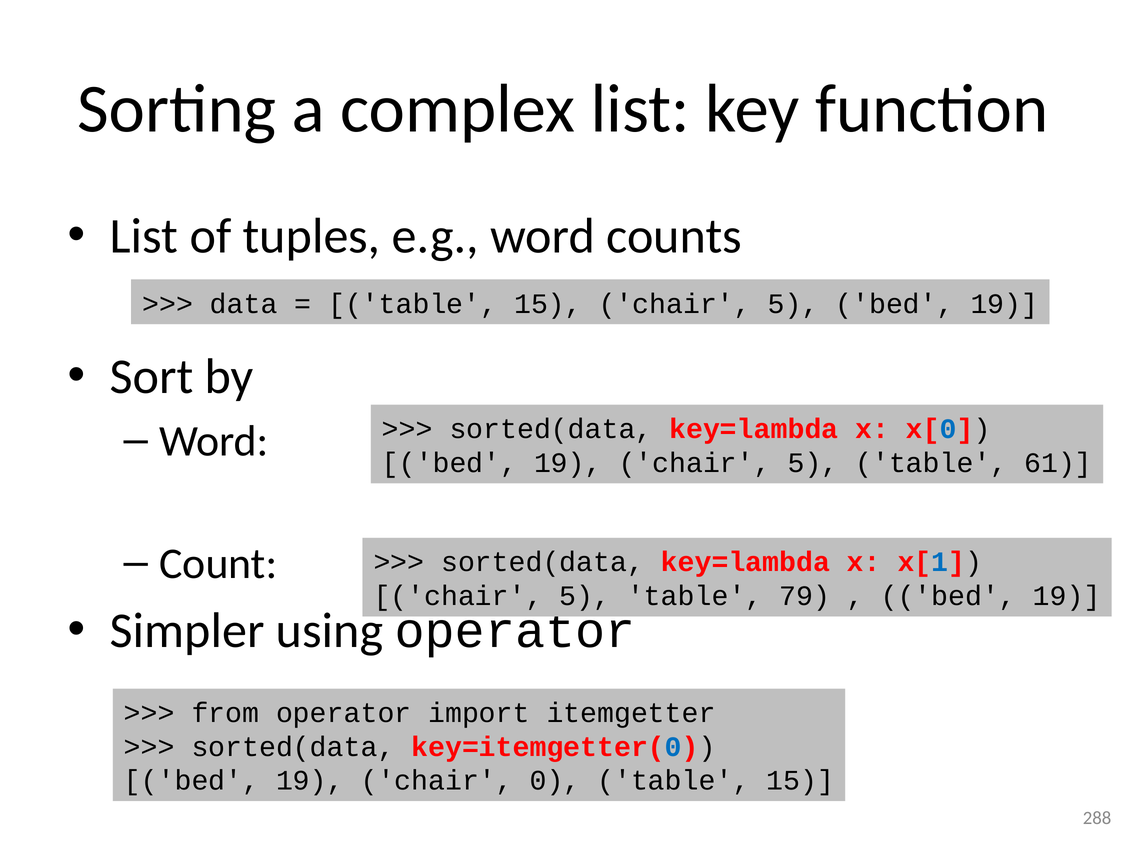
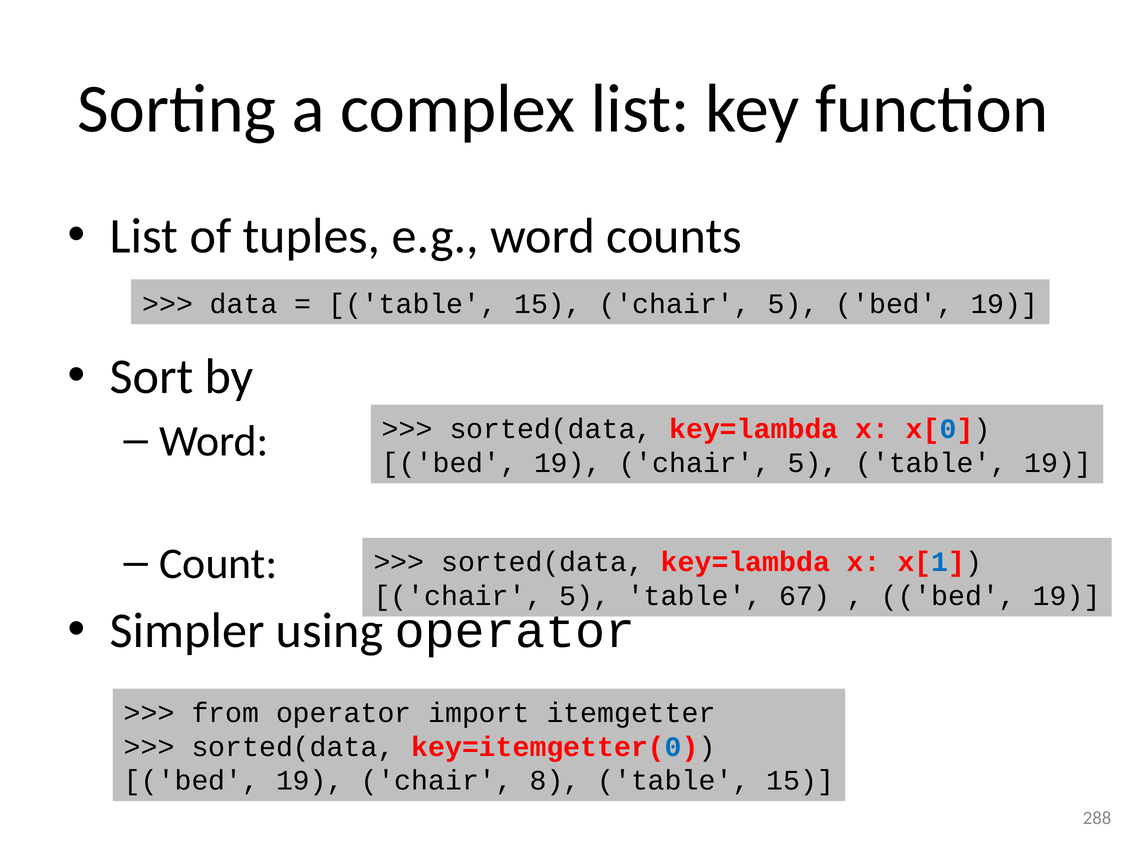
table 61: 61 -> 19
79: 79 -> 67
0: 0 -> 8
